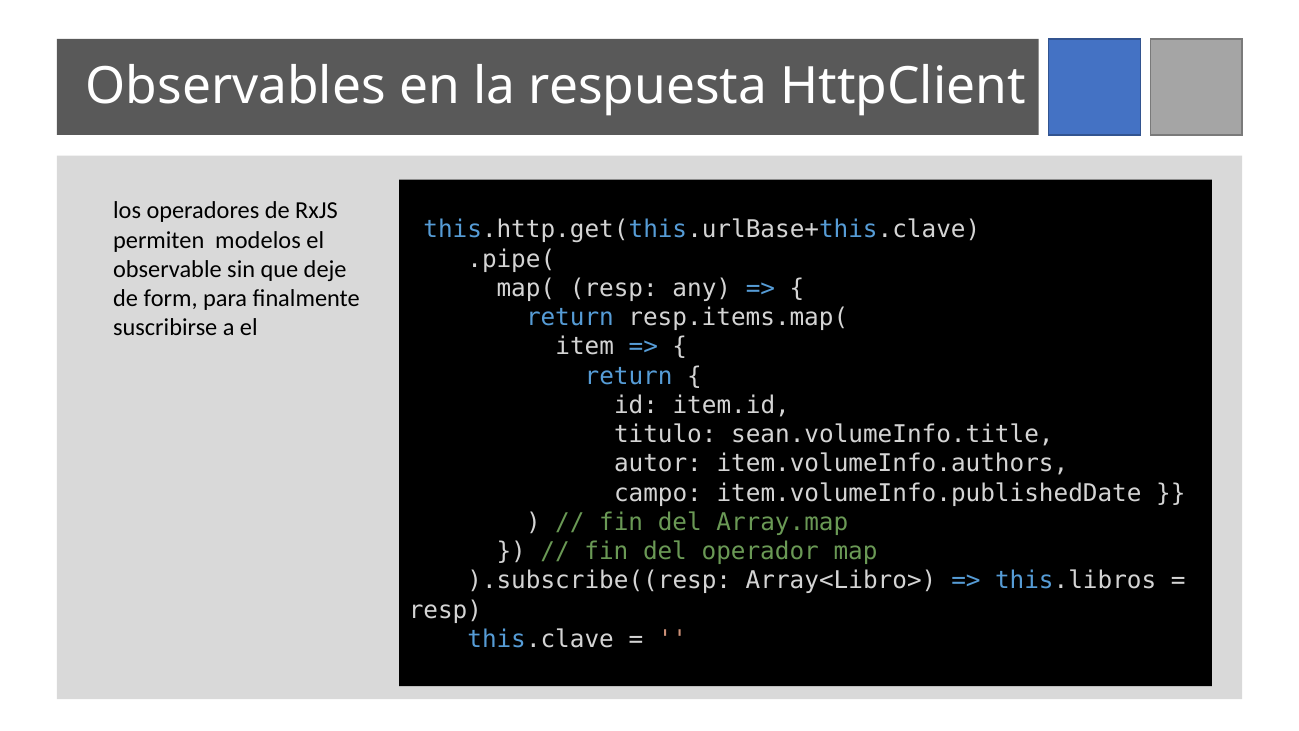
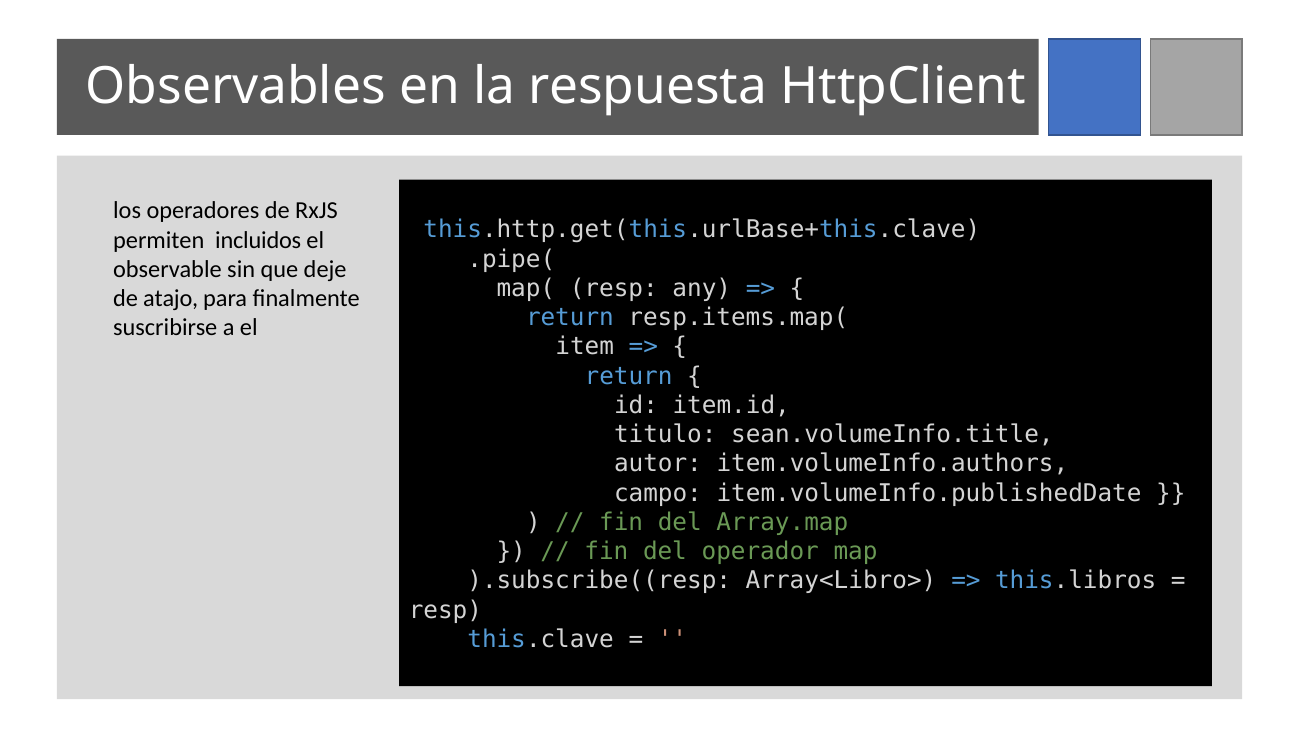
modelos: modelos -> incluidos
form: form -> atajo
